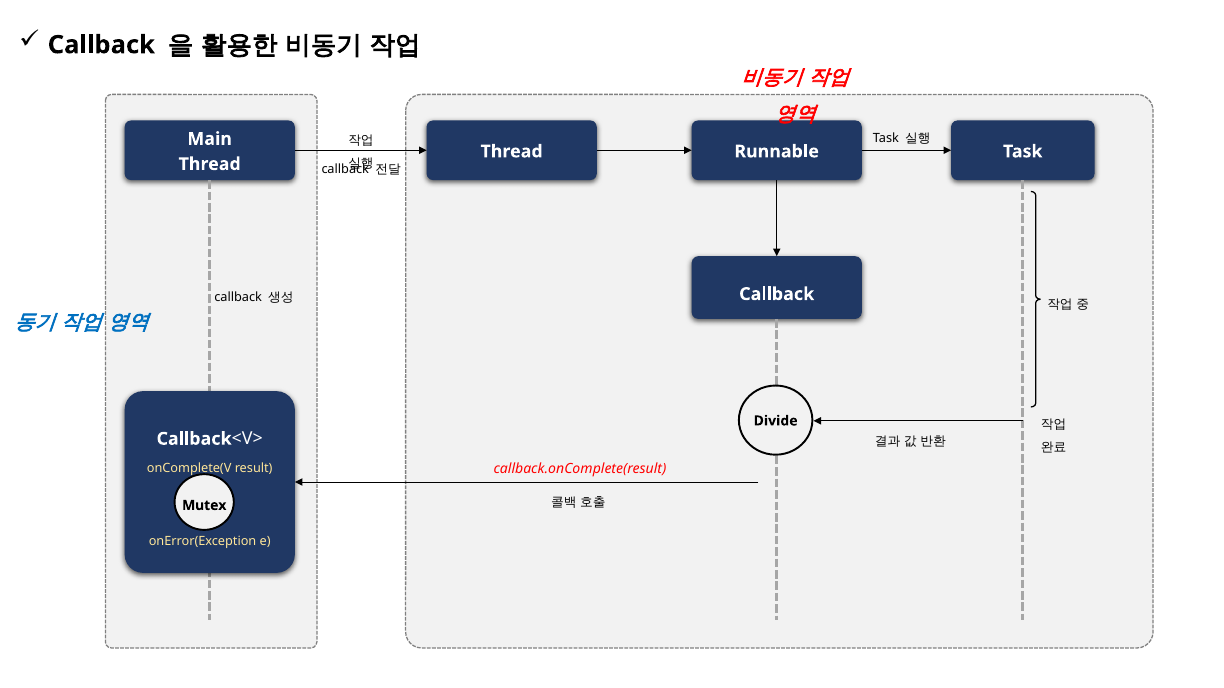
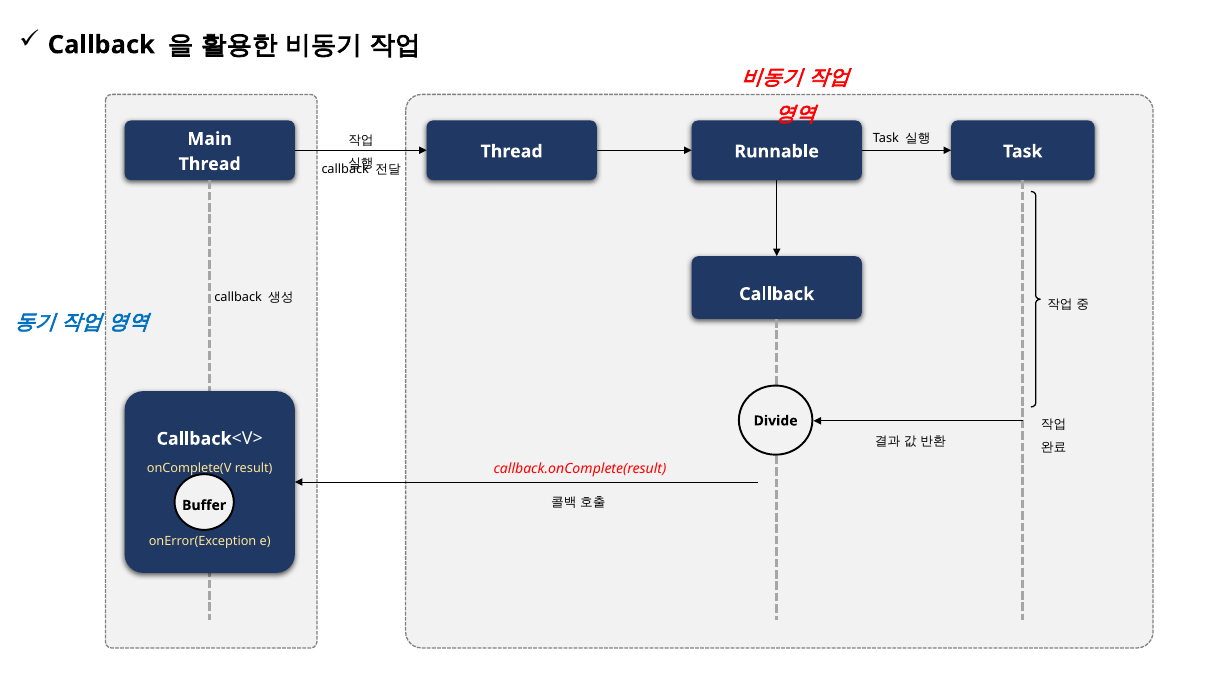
Mutex: Mutex -> Buffer
